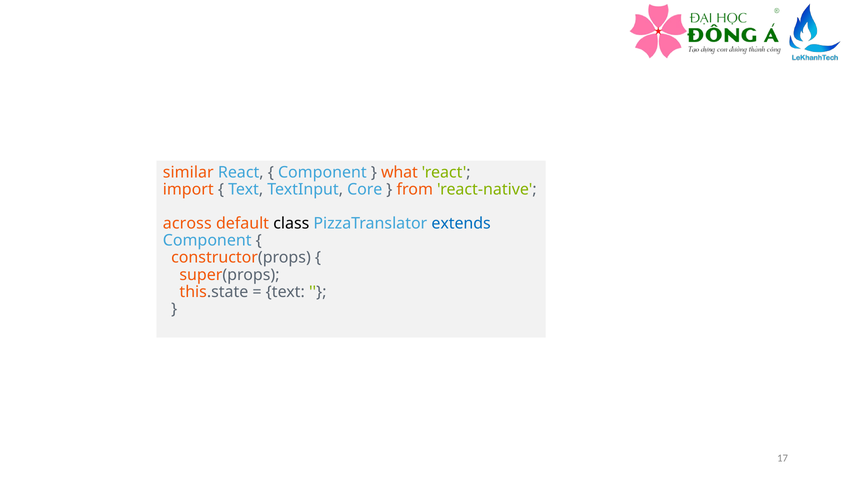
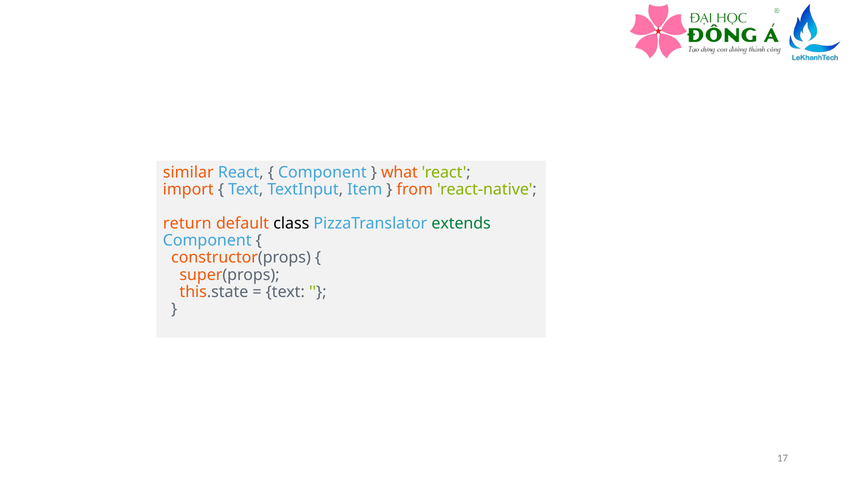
Core: Core -> Item
across: across -> return
extends colour: blue -> green
